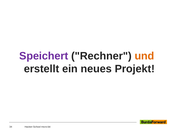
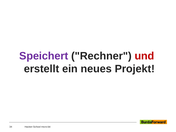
und colour: orange -> red
